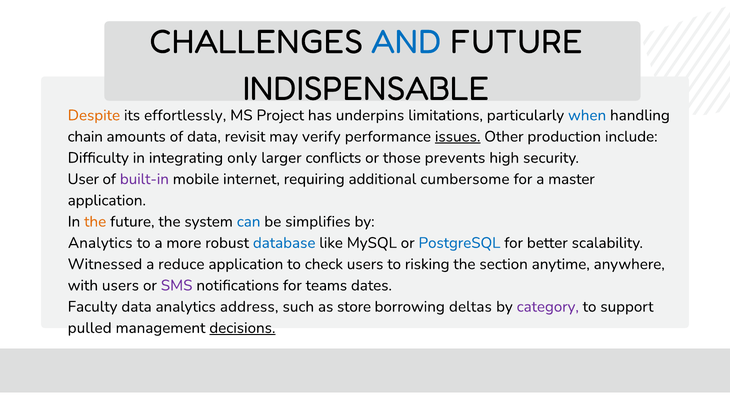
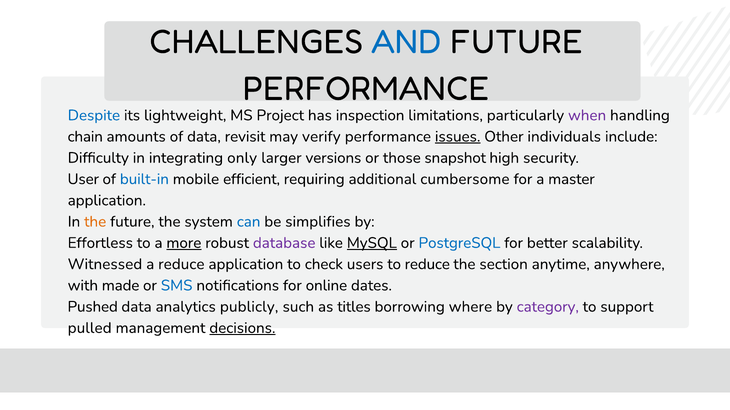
INDISPENSABLE at (366, 89): INDISPENSABLE -> PERFORMANCE
Despite colour: orange -> blue
effortlessly: effortlessly -> lightweight
underpins: underpins -> inspection
when colour: blue -> purple
production: production -> individuals
conflicts: conflicts -> versions
prevents: prevents -> snapshot
built-in colour: purple -> blue
internet: internet -> efficient
Analytics at (100, 243): Analytics -> Effortless
more underline: none -> present
database colour: blue -> purple
MySQL underline: none -> present
to risking: risking -> reduce
with users: users -> made
SMS colour: purple -> blue
teams: teams -> online
Faculty: Faculty -> Pushed
address: address -> publicly
store: store -> titles
deltas: deltas -> where
